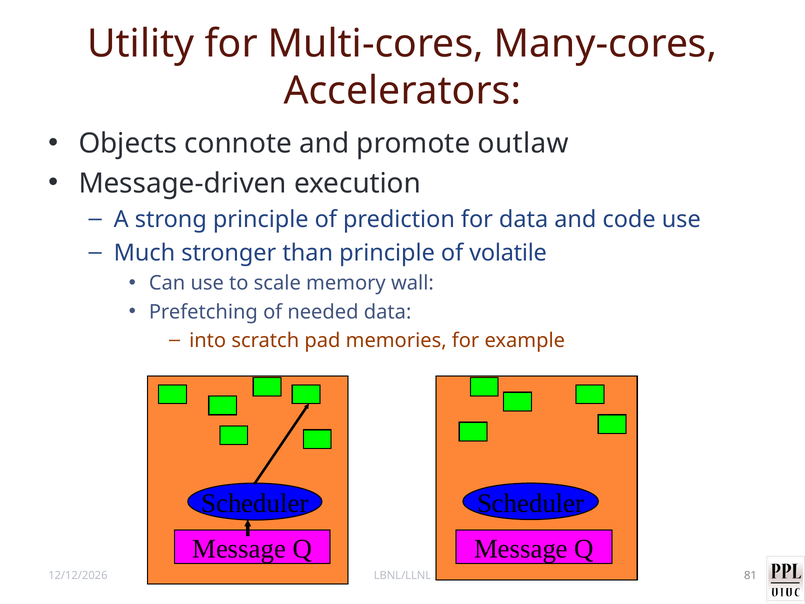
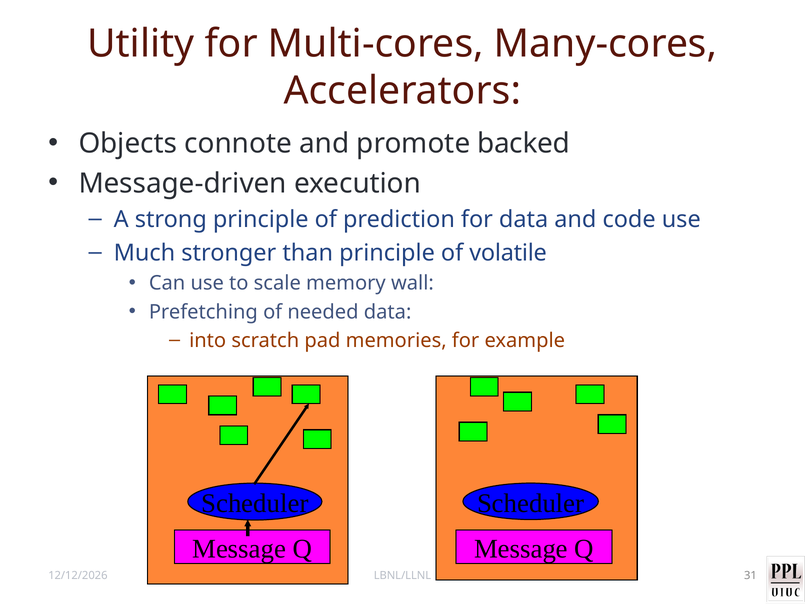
outlaw: outlaw -> backed
81: 81 -> 31
